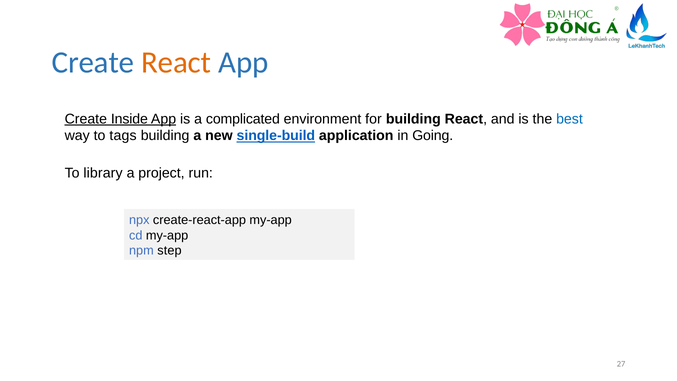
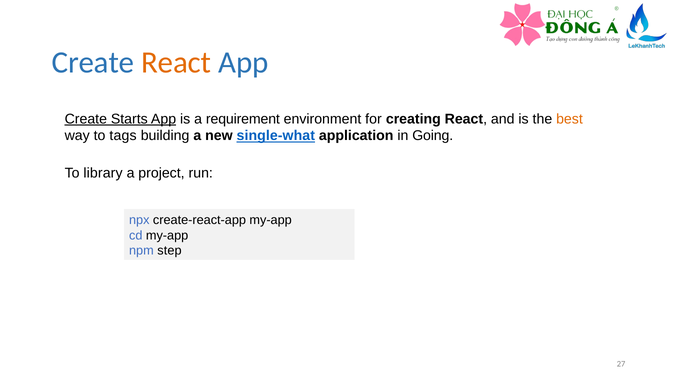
Inside: Inside -> Starts
complicated: complicated -> requirement
for building: building -> creating
best colour: blue -> orange
single-build: single-build -> single-what
